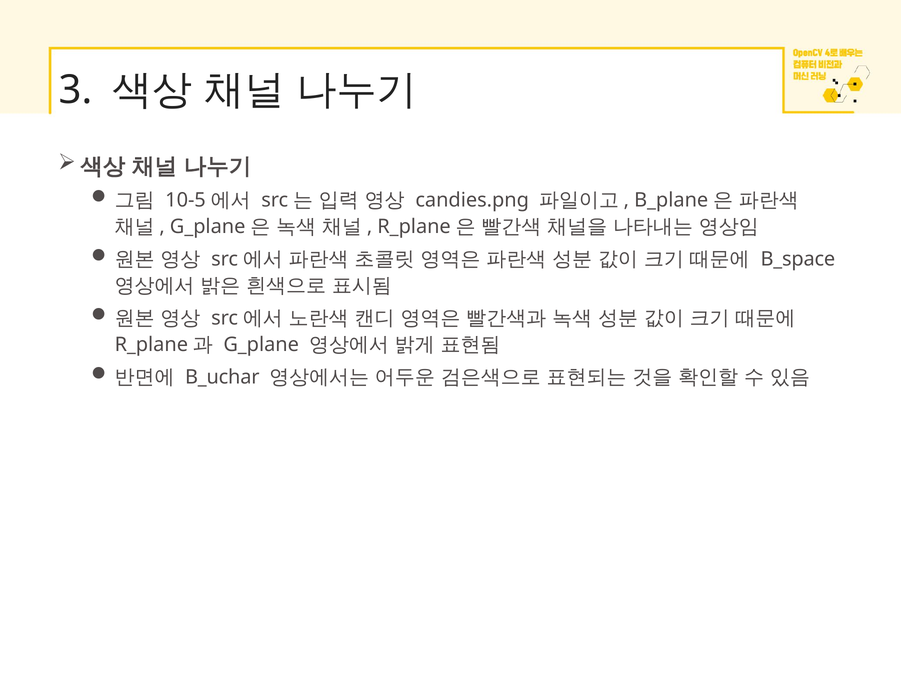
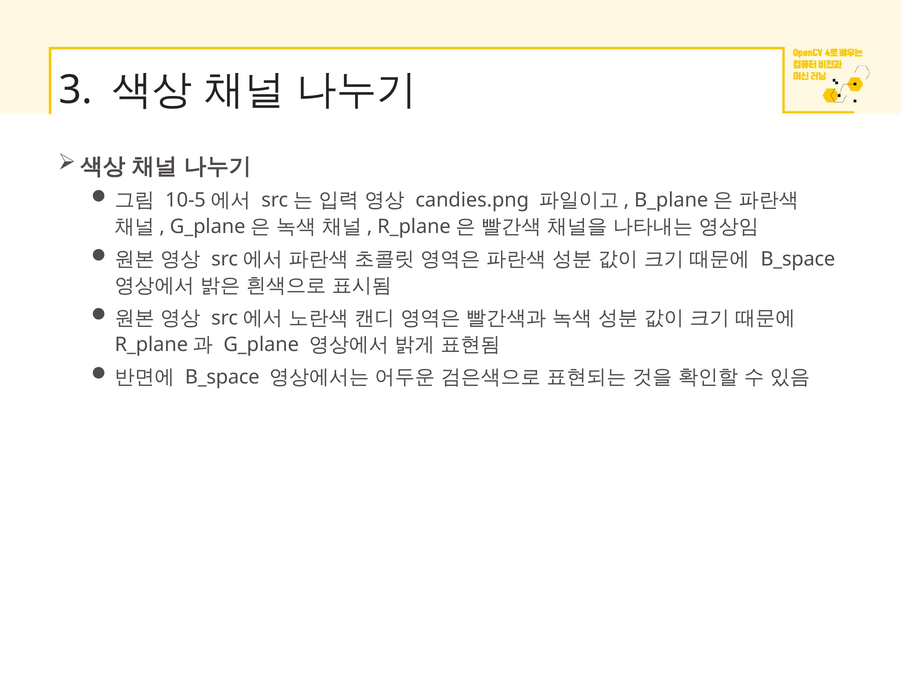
B_uchar at (222, 377): B_uchar -> B_space
